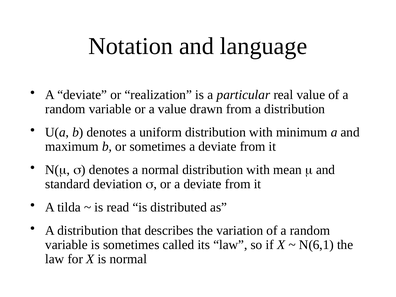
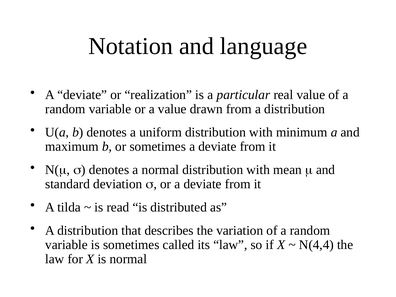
N(6,1: N(6,1 -> N(4,4
